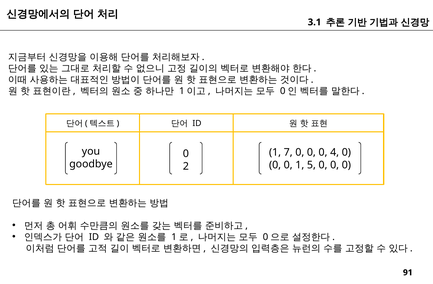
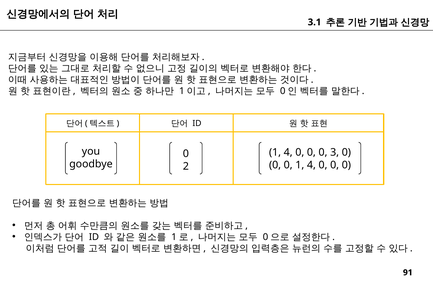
7 at (288, 153): 7 -> 4
4: 4 -> 3
0 1 5: 5 -> 4
